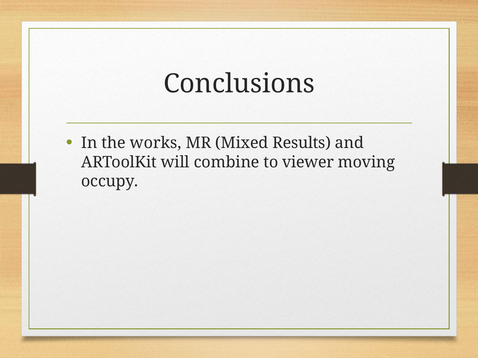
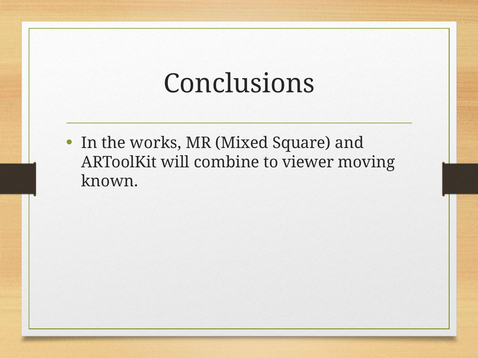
Results: Results -> Square
occupy: occupy -> known
